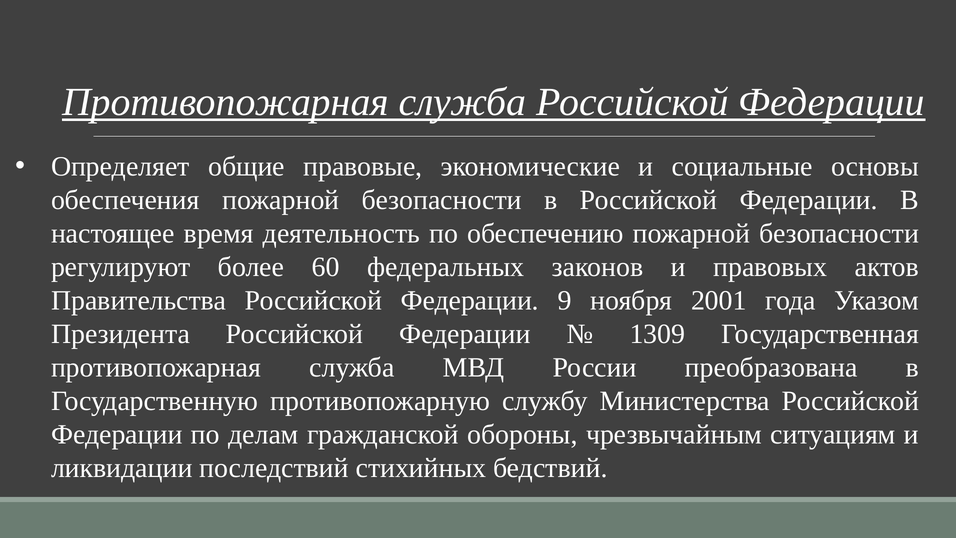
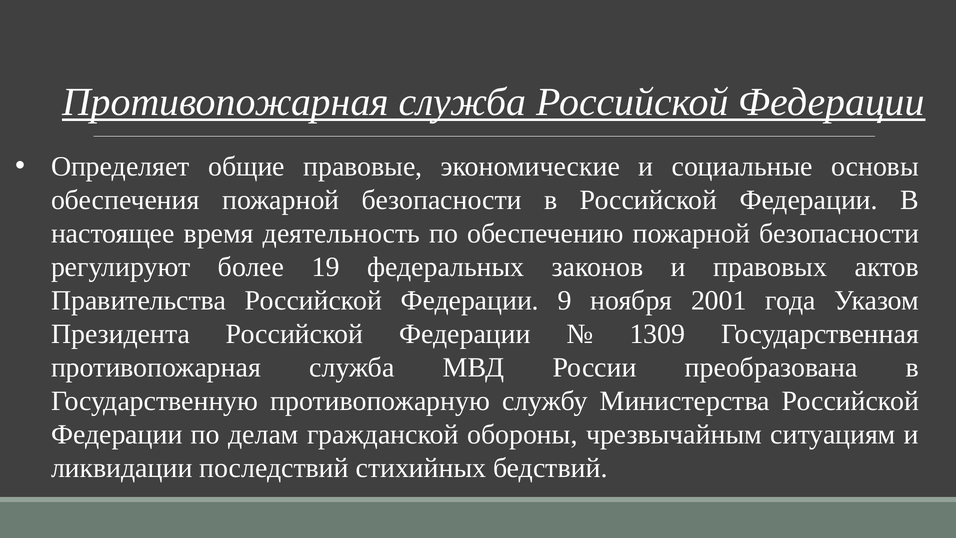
60: 60 -> 19
